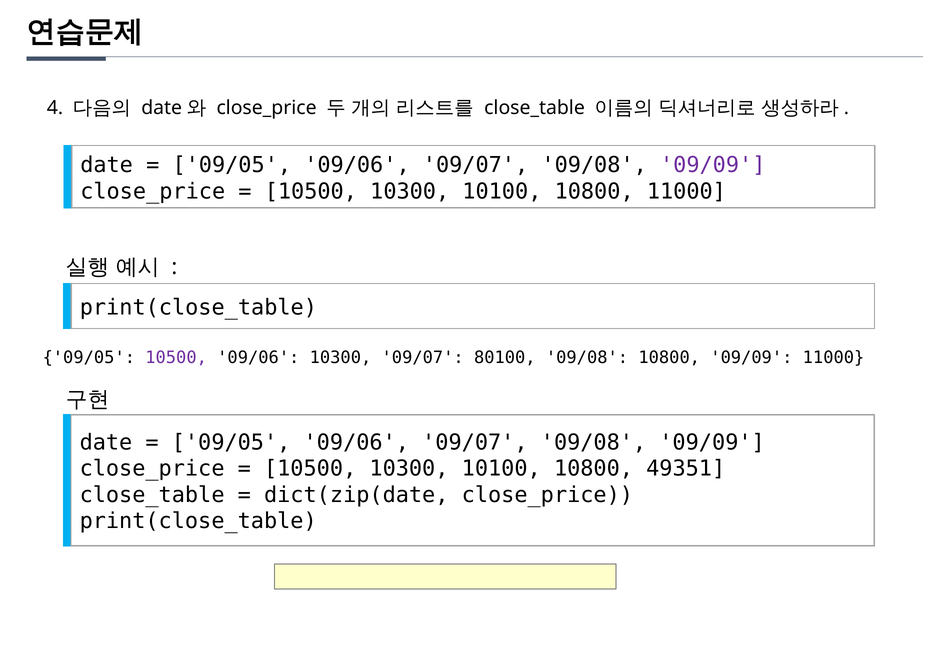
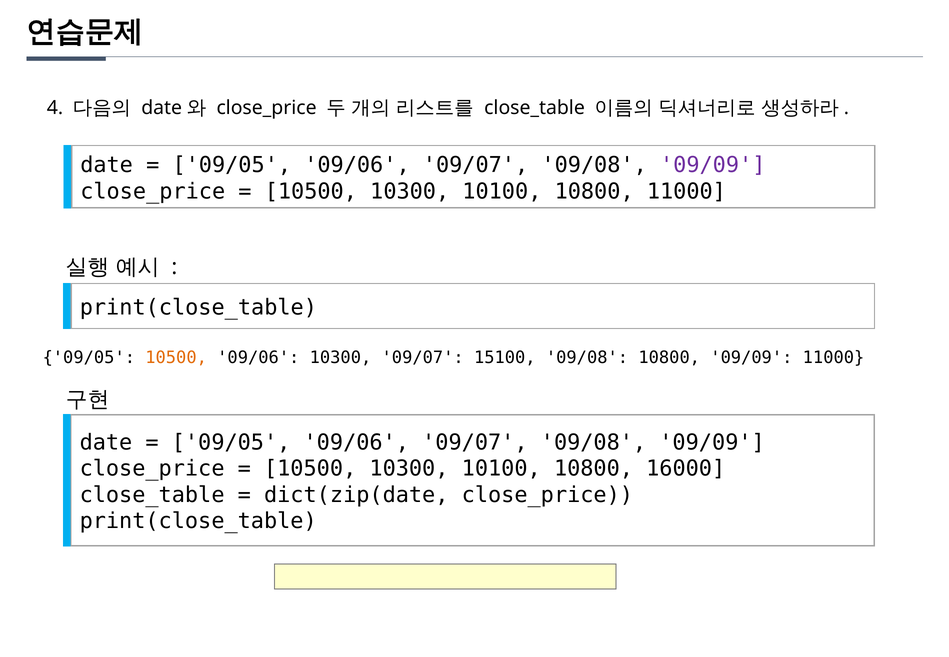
10500 at (176, 358) colour: purple -> orange
80100: 80100 -> 15100
49351: 49351 -> 16000
